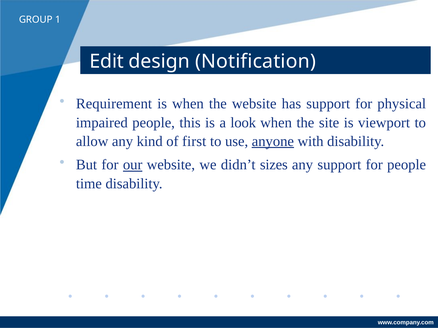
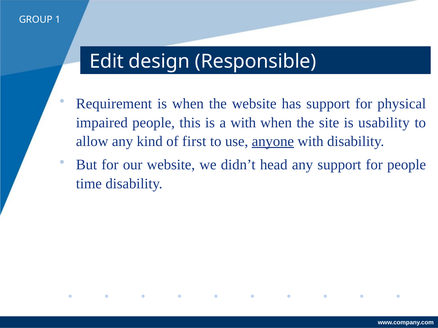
Notification: Notification -> Responsible
a look: look -> with
viewport: viewport -> usability
our underline: present -> none
sizes: sizes -> head
